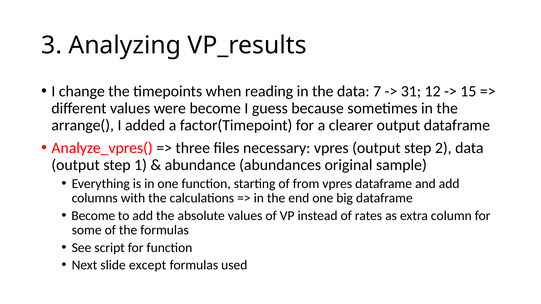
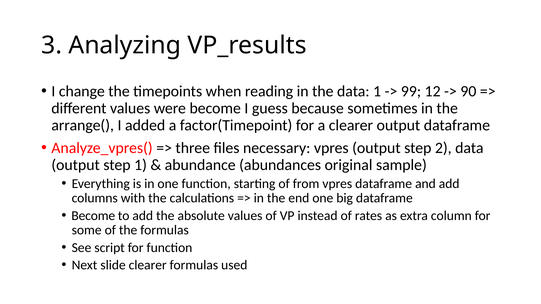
data 7: 7 -> 1
31: 31 -> 99
15: 15 -> 90
slide except: except -> clearer
